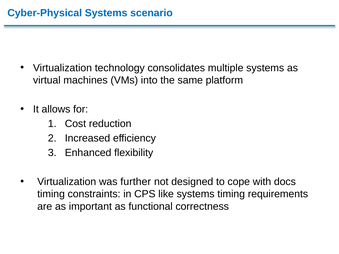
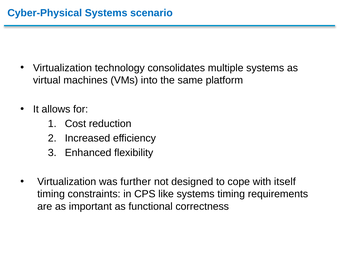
docs: docs -> itself
